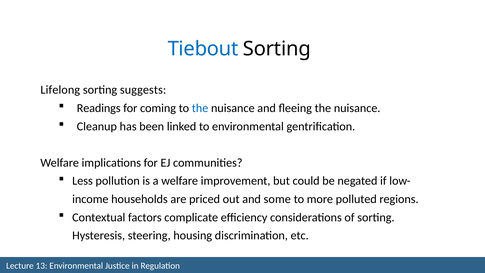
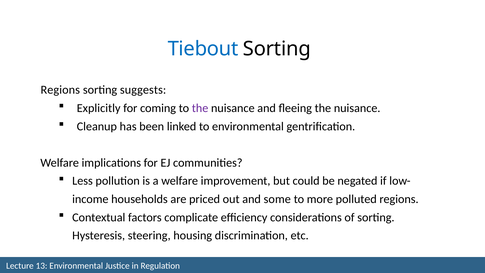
Lifelong at (60, 90): Lifelong -> Regions
Readings: Readings -> Explicitly
the at (200, 108) colour: blue -> purple
